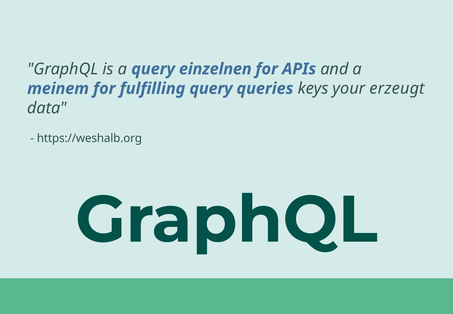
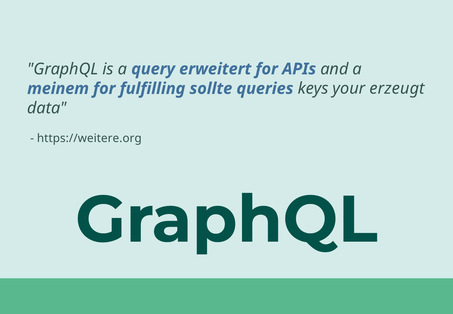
einzelnen: einzelnen -> erweitert
fulfilling query: query -> sollte
https://weshalb.org: https://weshalb.org -> https://weitere.org
